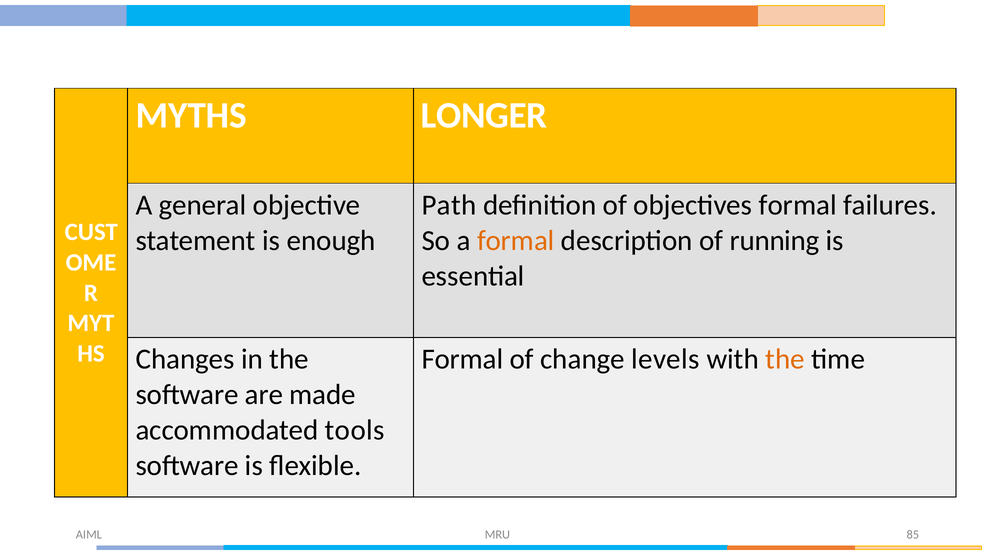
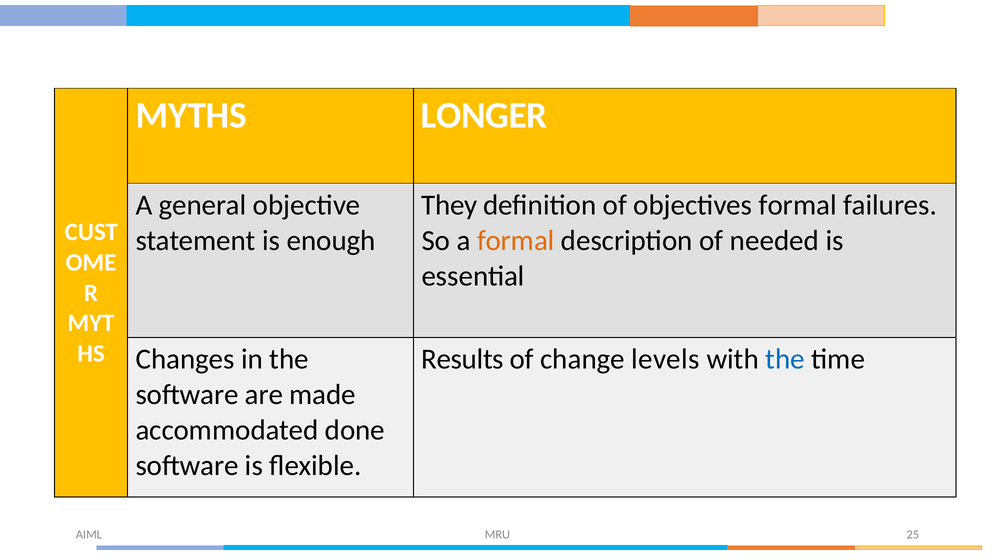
Path: Path -> They
running: running -> needed
Formal at (462, 359): Formal -> Results
the at (785, 359) colour: orange -> blue
tools: tools -> done
85: 85 -> 25
